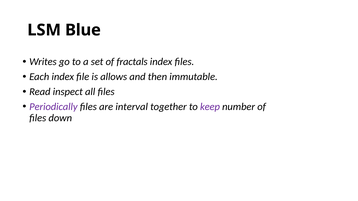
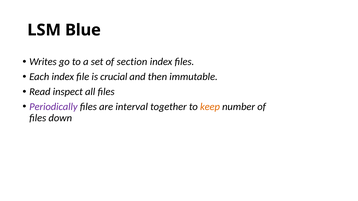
fractals: fractals -> section
allows: allows -> crucial
keep colour: purple -> orange
